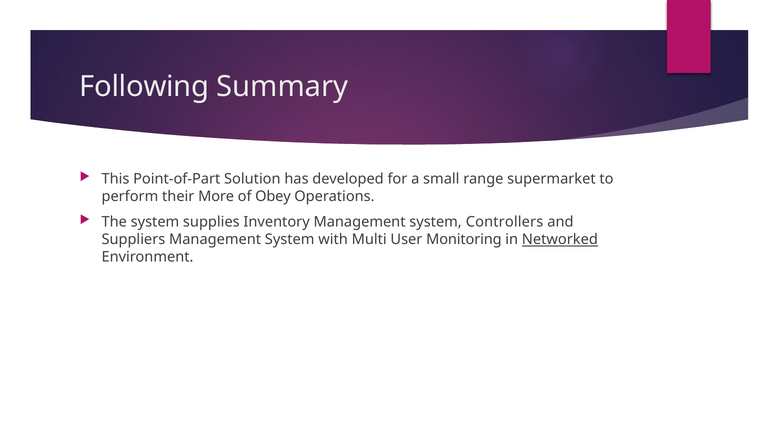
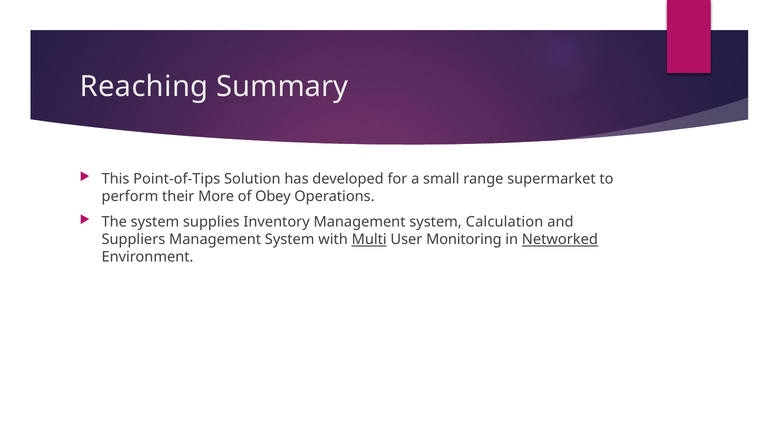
Following: Following -> Reaching
Point-of-Part: Point-of-Part -> Point-of-Tips
Controllers: Controllers -> Calculation
Multi underline: none -> present
